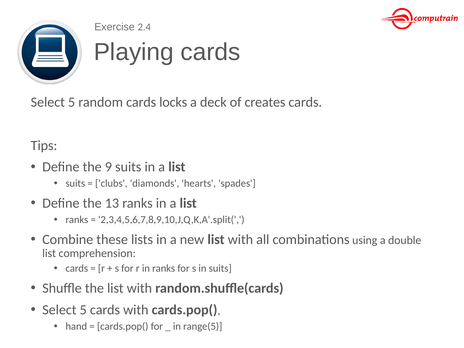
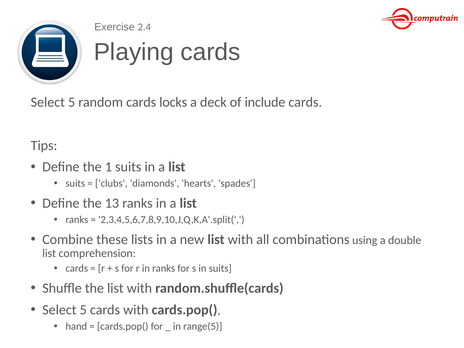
creates: creates -> include
9: 9 -> 1
